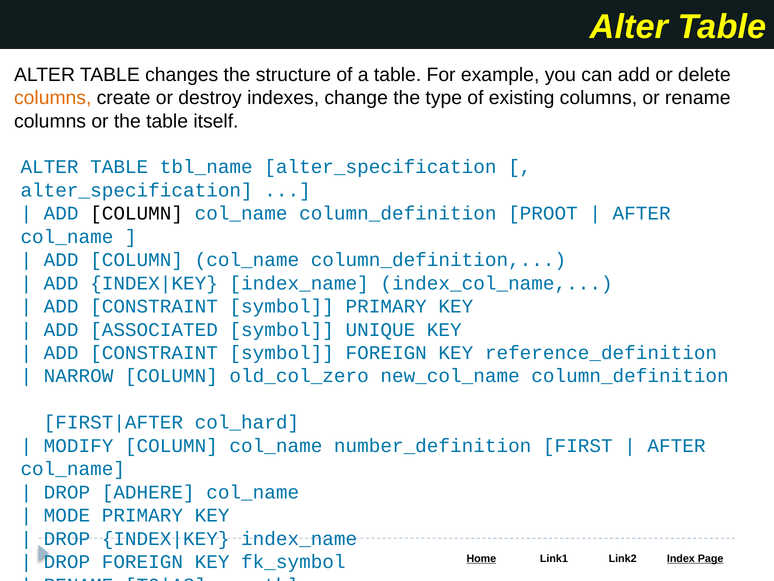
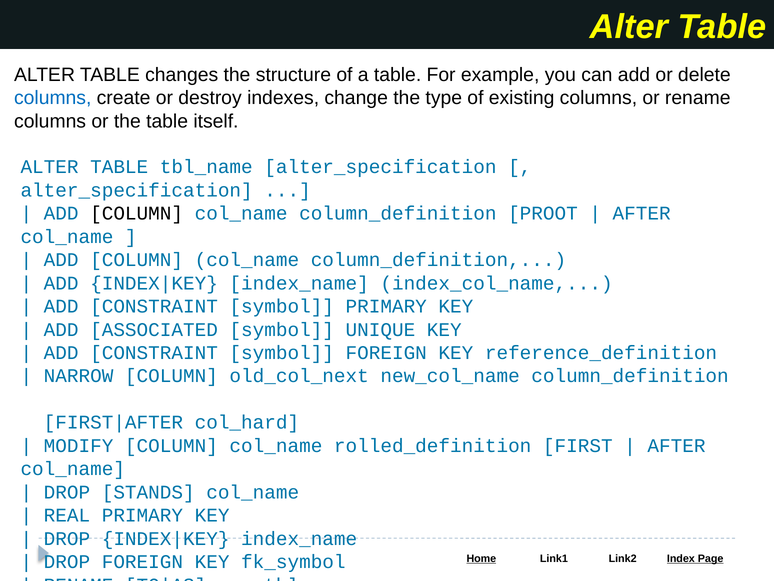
columns at (53, 98) colour: orange -> blue
old_col_zero: old_col_zero -> old_col_next
number_definition: number_definition -> rolled_definition
ADHERE: ADHERE -> STANDS
MODE: MODE -> REAL
